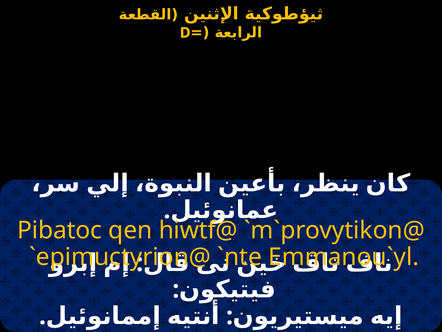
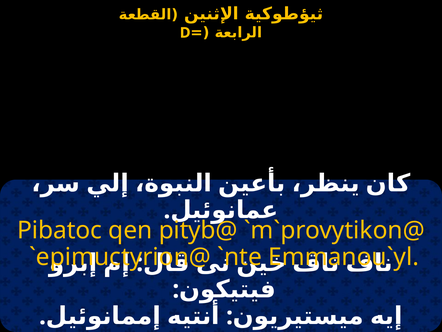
hiwtf@: hiwtf@ -> pityb@
